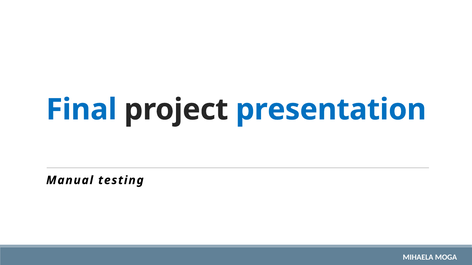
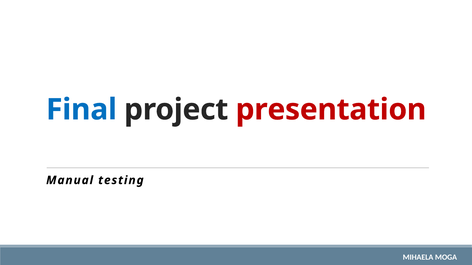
presentation colour: blue -> red
